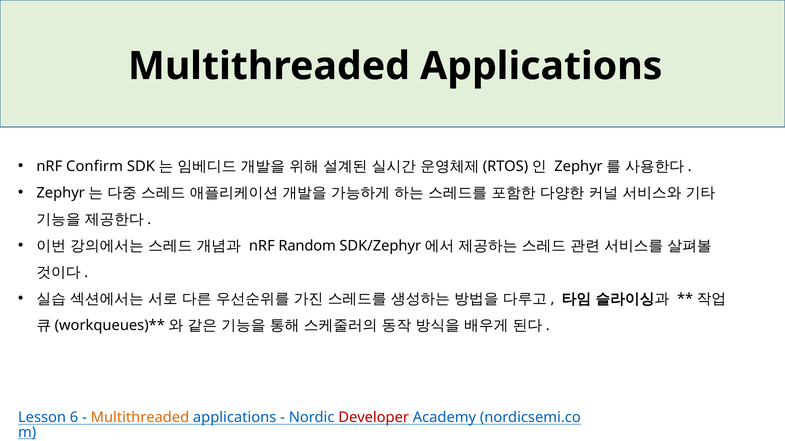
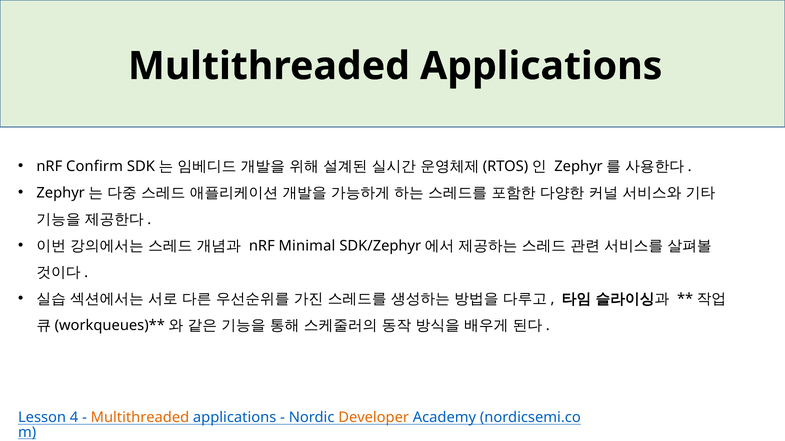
Random: Random -> Minimal
6: 6 -> 4
Developer colour: red -> orange
